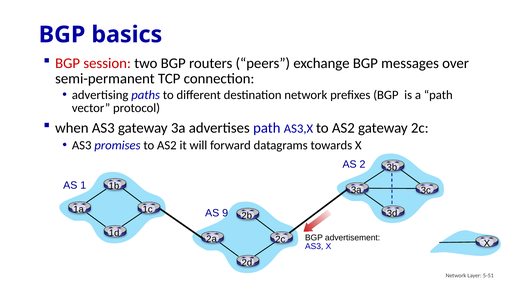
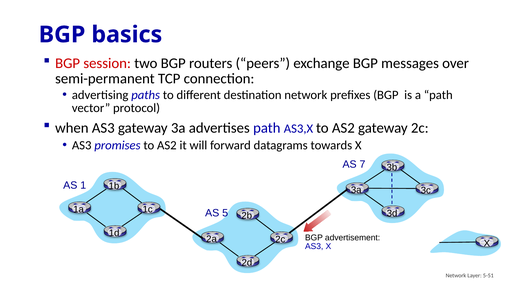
2: 2 -> 7
9: 9 -> 5
